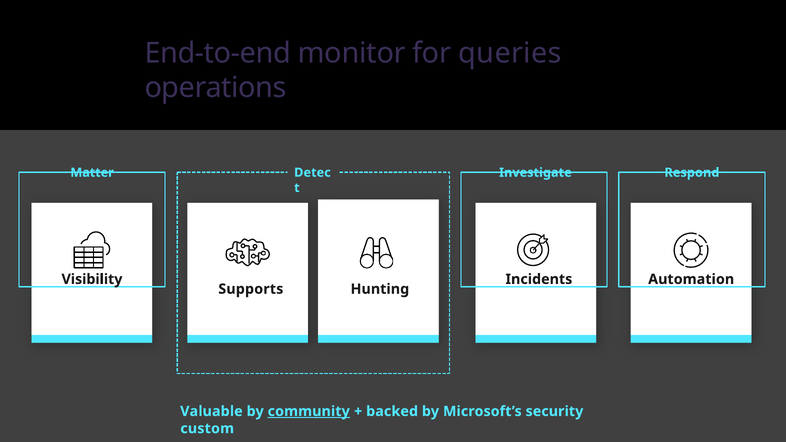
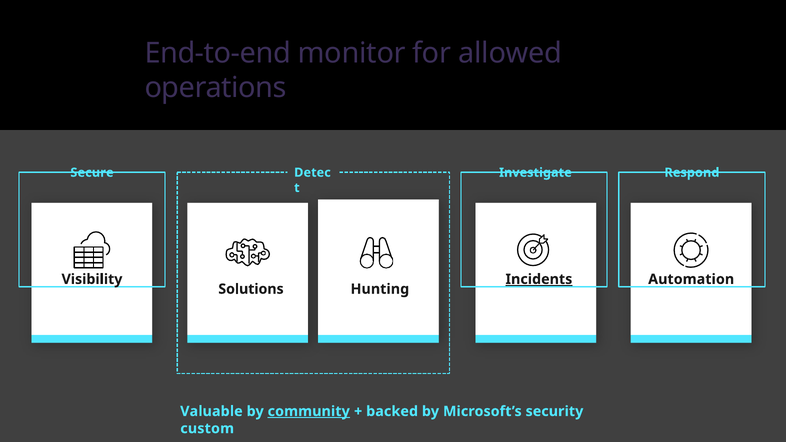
queries: queries -> allowed
Matter: Matter -> Secure
Incidents underline: none -> present
Supports: Supports -> Solutions
